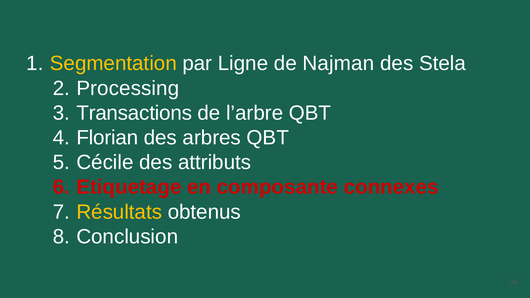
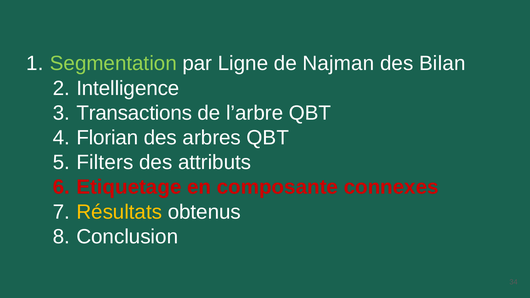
Segmentation colour: yellow -> light green
Stela: Stela -> Bilan
Processing: Processing -> Intelligence
Cécile: Cécile -> Filters
